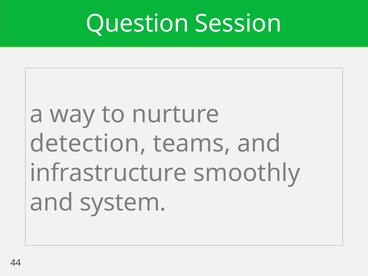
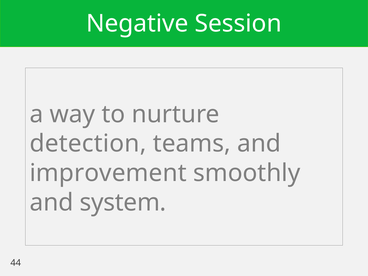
Question: Question -> Negative
infrastructure: infrastructure -> improvement
